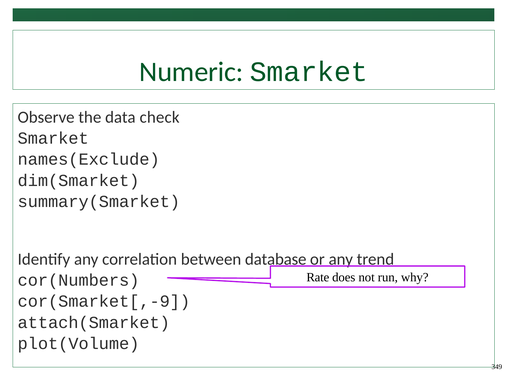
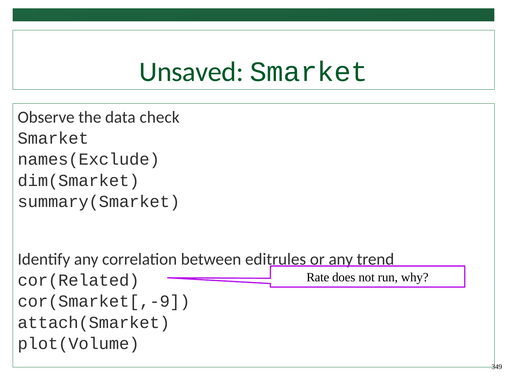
Numeric: Numeric -> Unsaved
database: database -> editrules
cor(Numbers: cor(Numbers -> cor(Related
